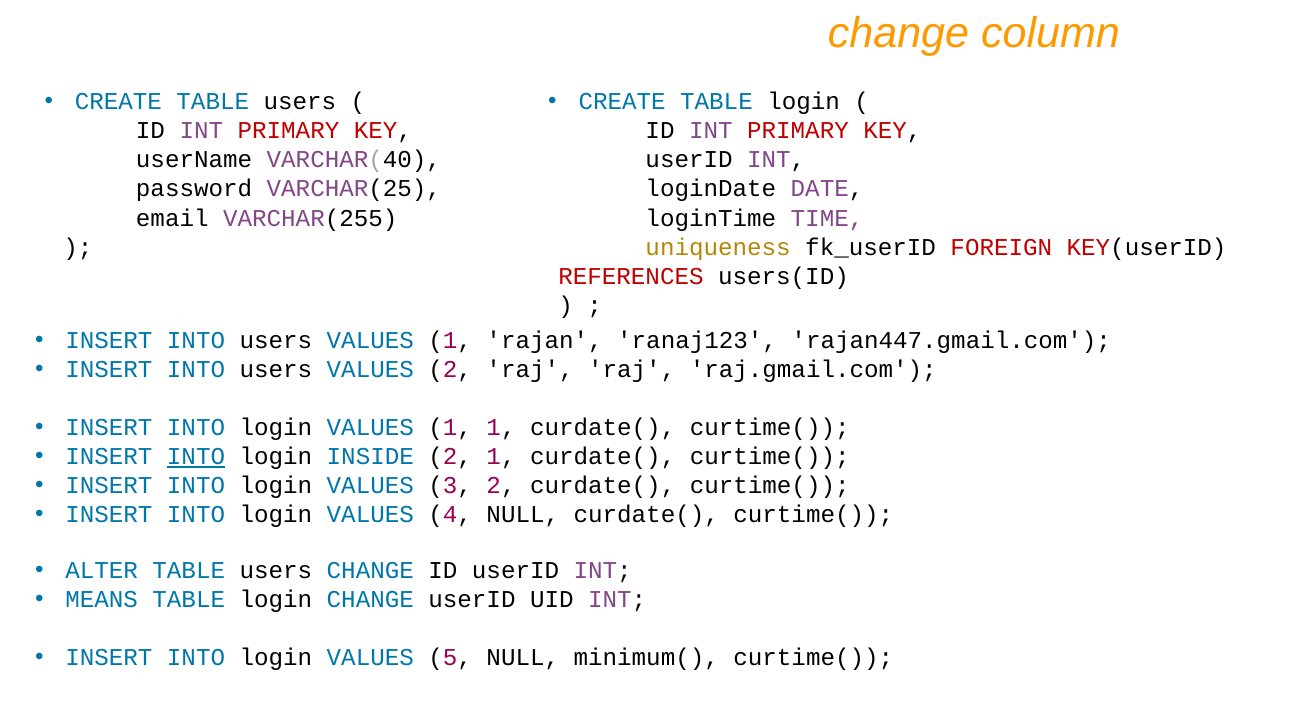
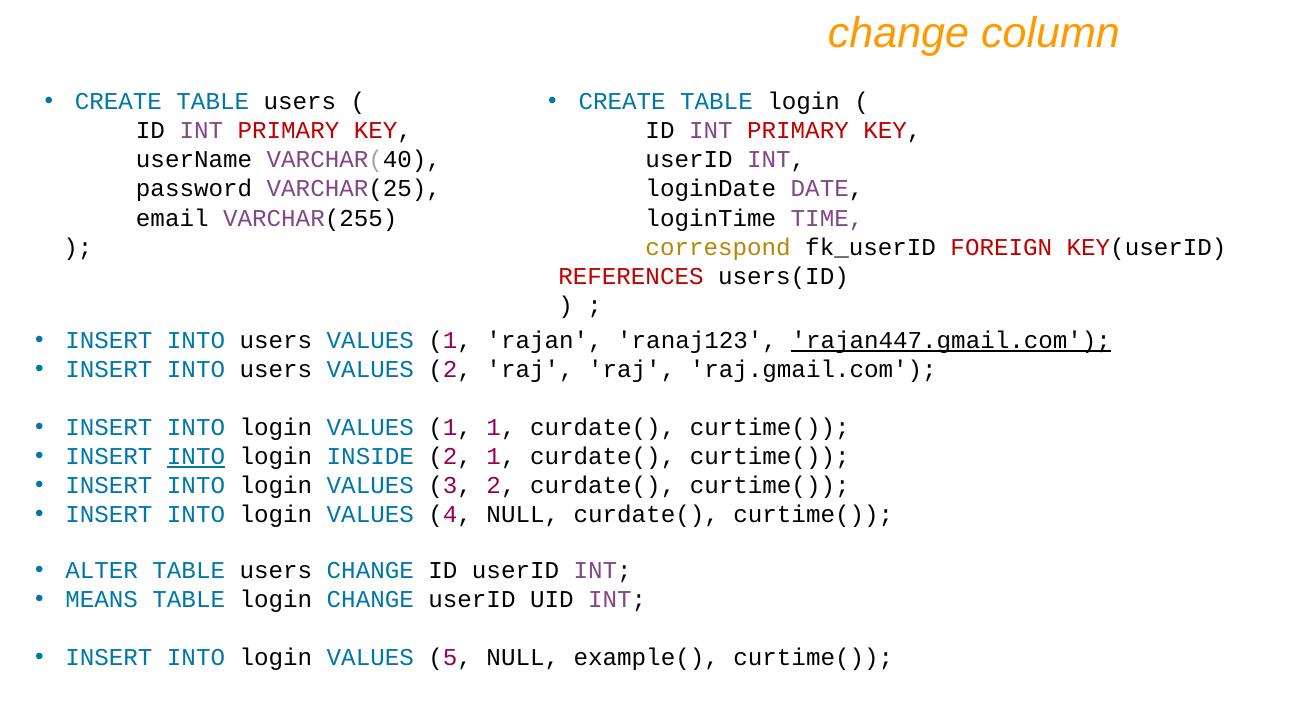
uniqueness: uniqueness -> correspond
rajan447.gmail.com underline: none -> present
minimum(: minimum( -> example(
